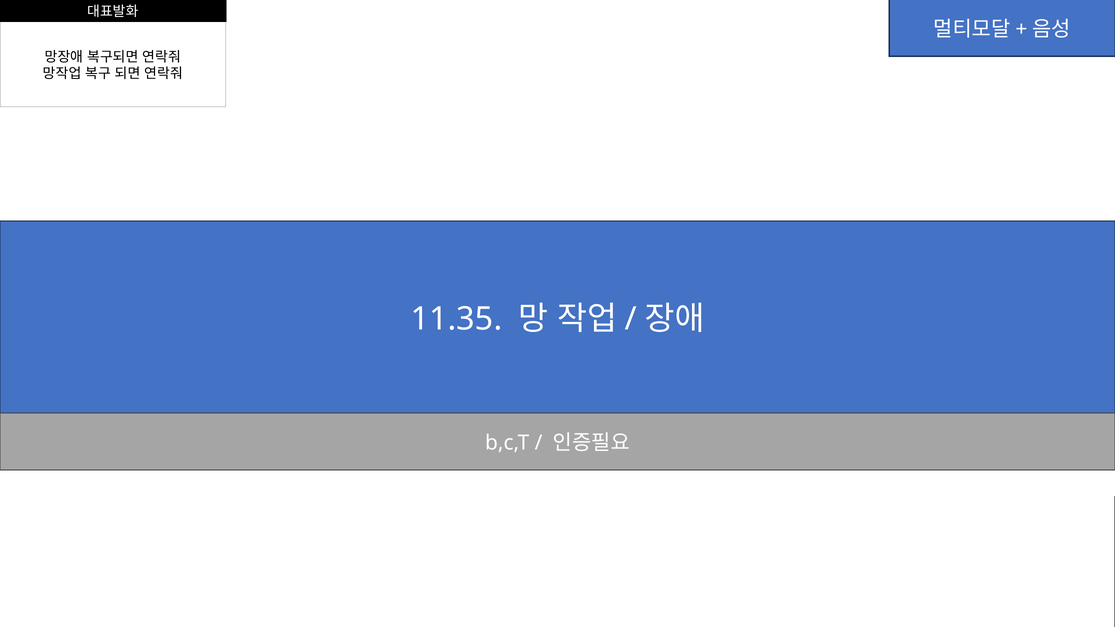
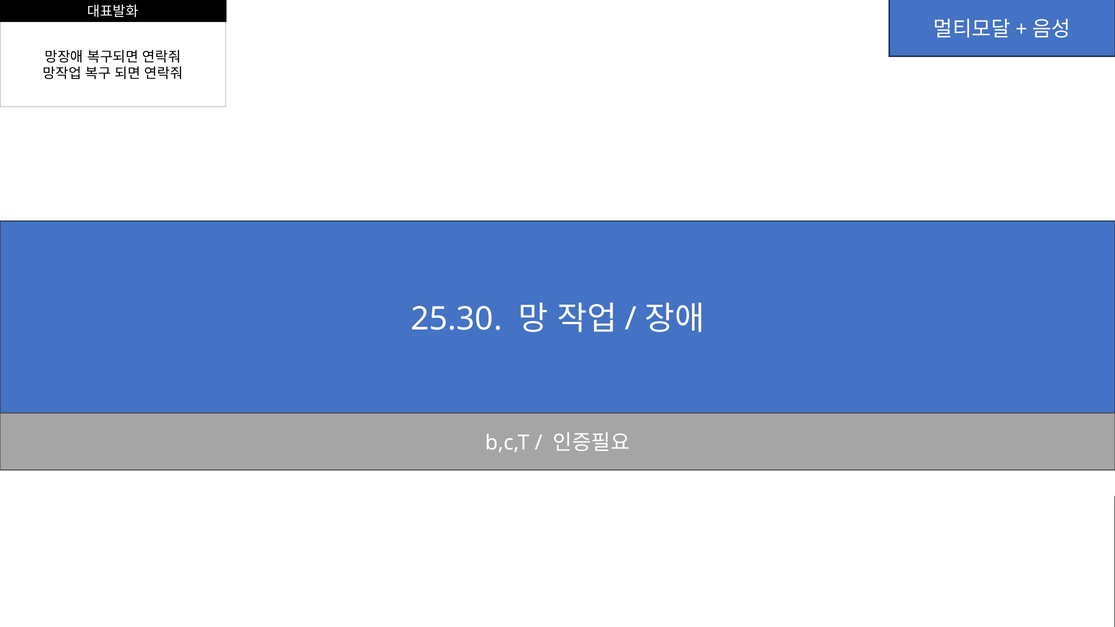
11.35: 11.35 -> 25.30
